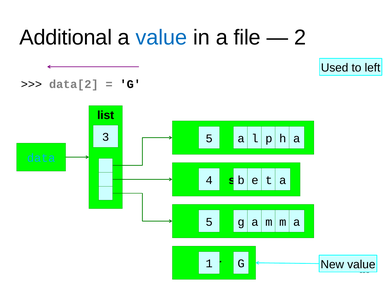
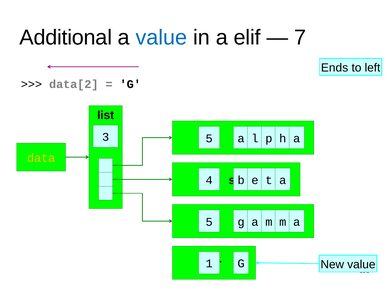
file: file -> elif
2: 2 -> 7
Used: Used -> Ends
data colour: light blue -> yellow
